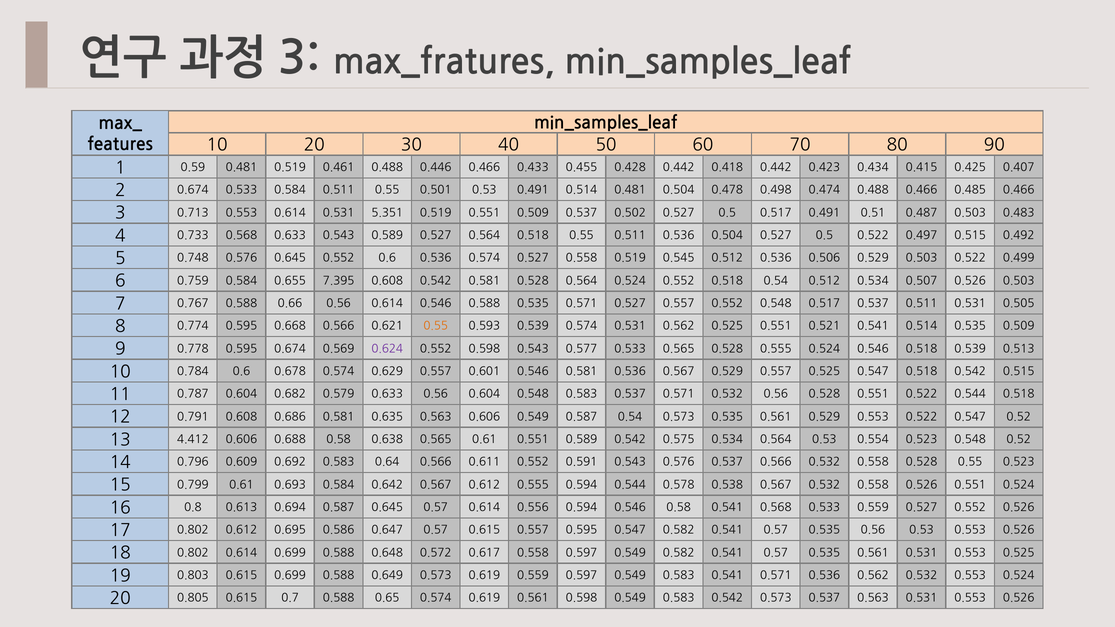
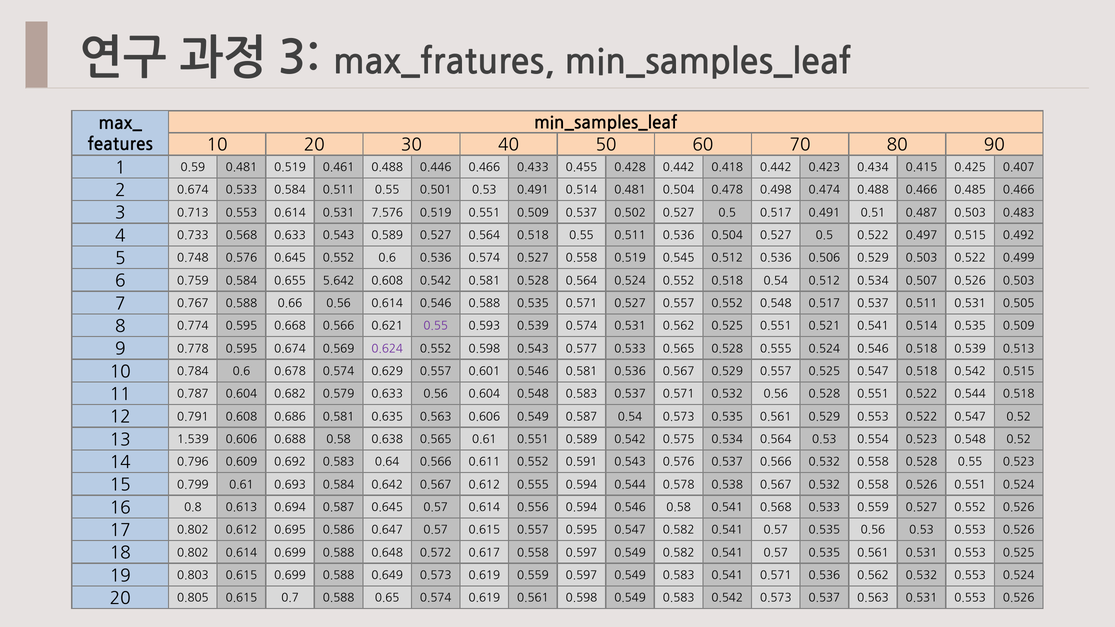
5.351: 5.351 -> 7.576
7.395: 7.395 -> 5.642
0.55 at (436, 326) colour: orange -> purple
4.412: 4.412 -> 1.539
